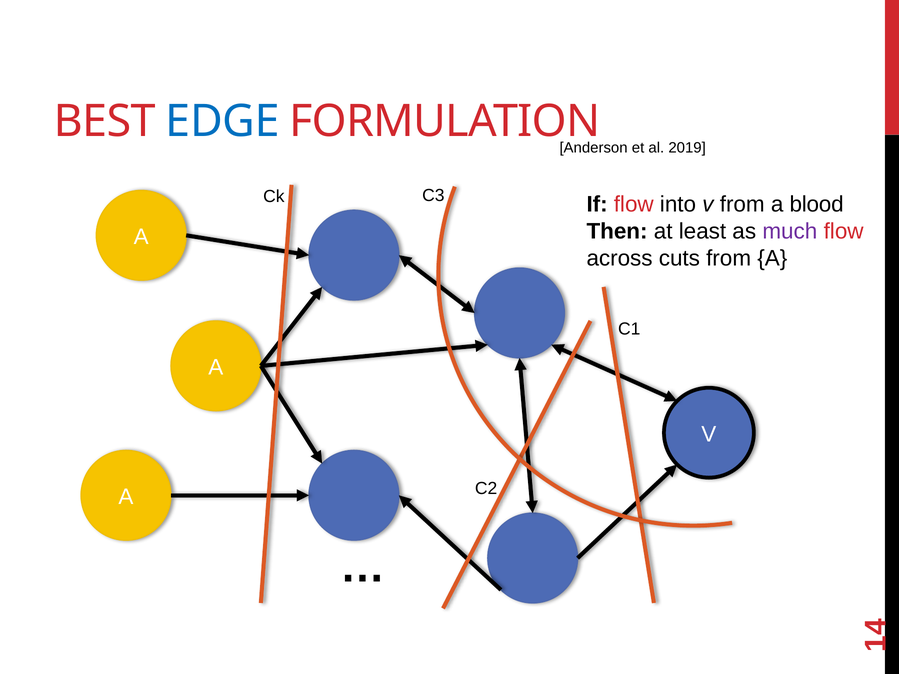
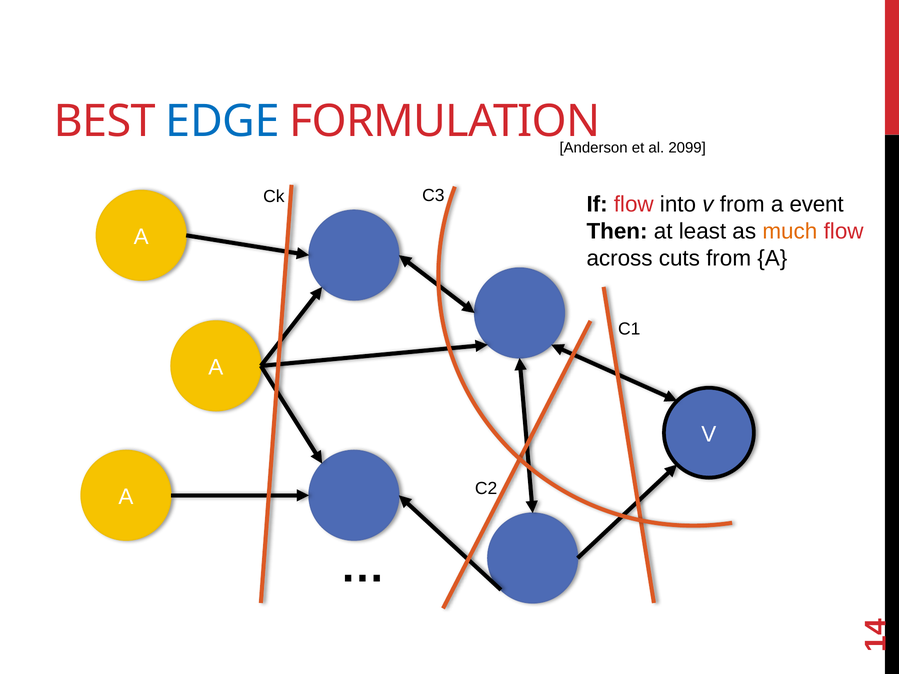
2019: 2019 -> 2099
blood: blood -> event
much colour: purple -> orange
